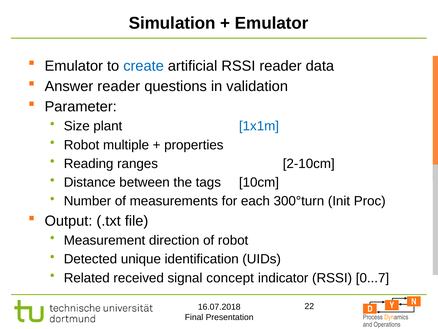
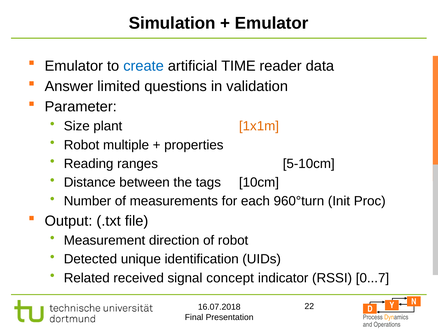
artificial RSSI: RSSI -> TIME
Answer reader: reader -> limited
1x1m colour: blue -> orange
2-10cm: 2-10cm -> 5-10cm
300°turn: 300°turn -> 960°turn
